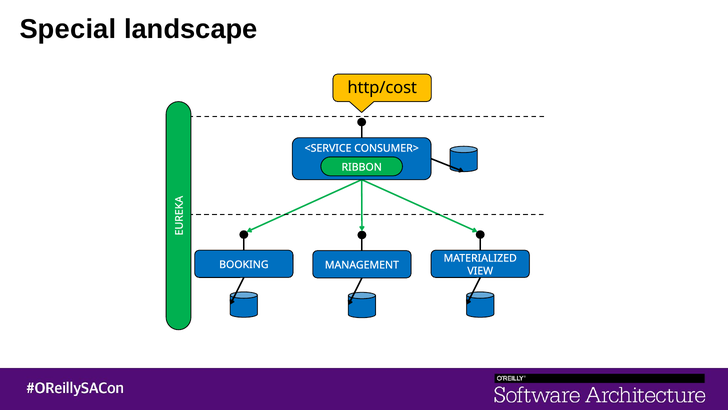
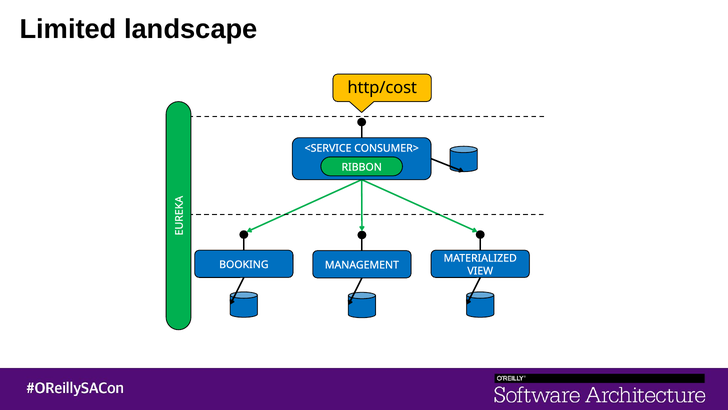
Special: Special -> Limited
